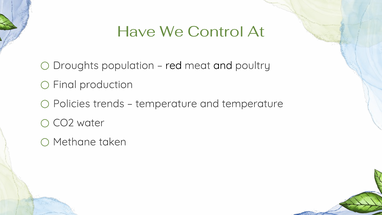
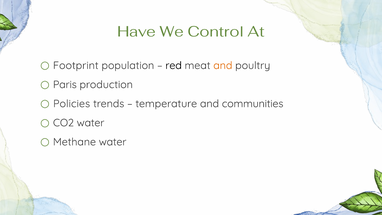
Droughts: Droughts -> Footprint
and at (223, 65) colour: black -> orange
Final: Final -> Paris
and temperature: temperature -> communities
Methane taken: taken -> water
